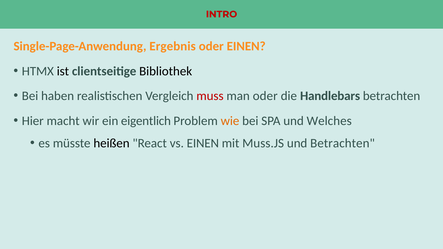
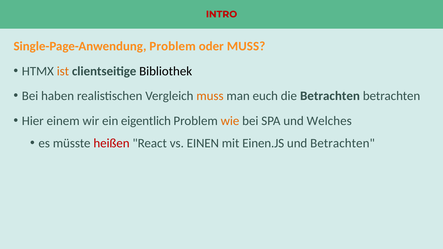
Single-Page-Anwendung Ergebnis: Ergebnis -> Problem
oder EINEN: EINEN -> MUSS
ist colour: black -> orange
muss at (210, 96) colour: red -> orange
man oder: oder -> euch
die Handlebars: Handlebars -> Betrachten
macht: macht -> einem
heißen colour: black -> red
Muss.JS: Muss.JS -> Einen.JS
